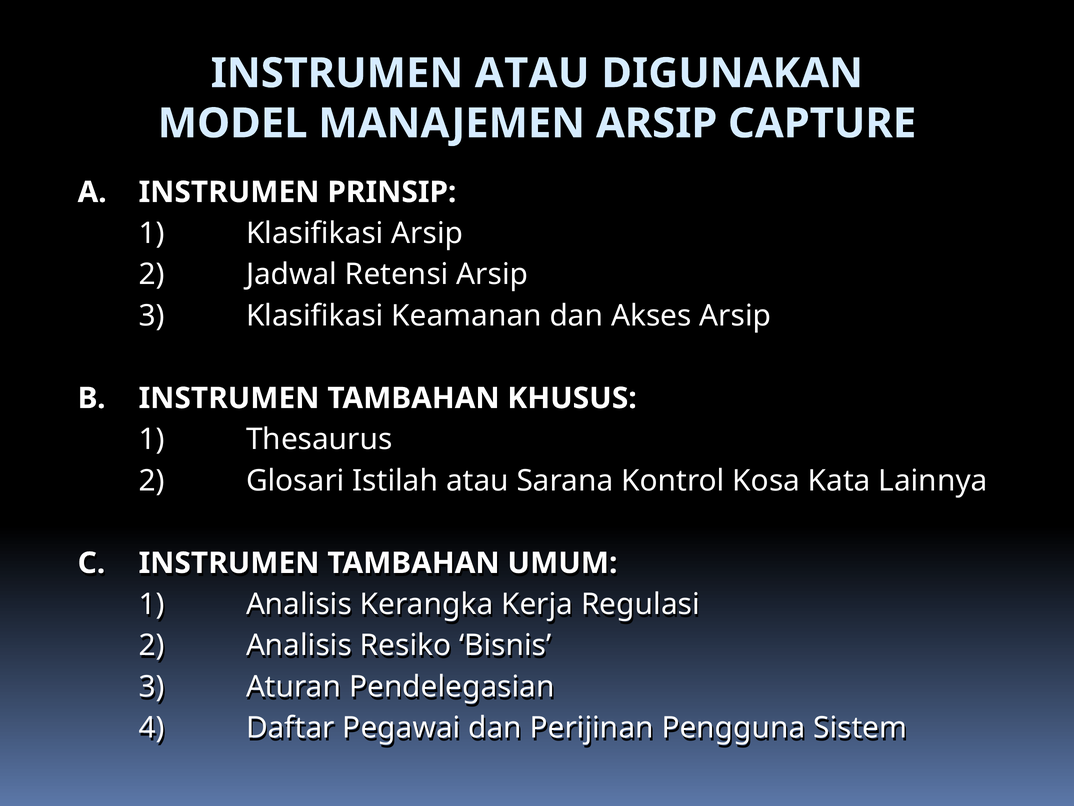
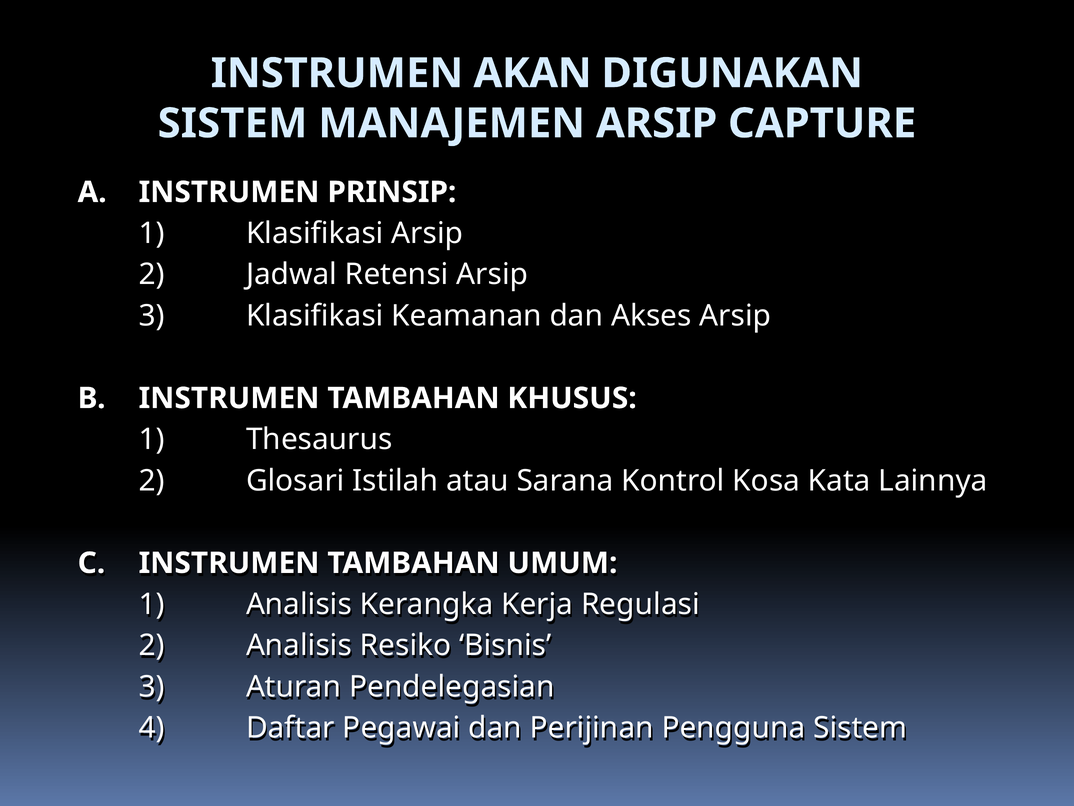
INSTRUMEN ATAU: ATAU -> AKAN
MODEL at (233, 123): MODEL -> SISTEM
